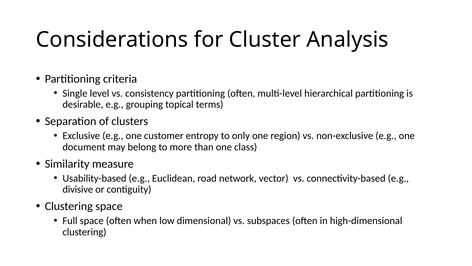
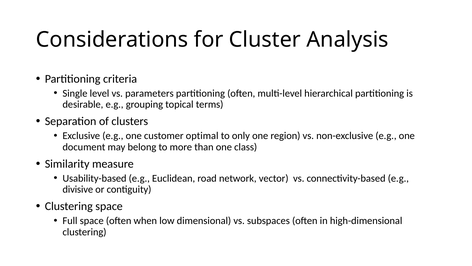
consistency: consistency -> parameters
entropy: entropy -> optimal
